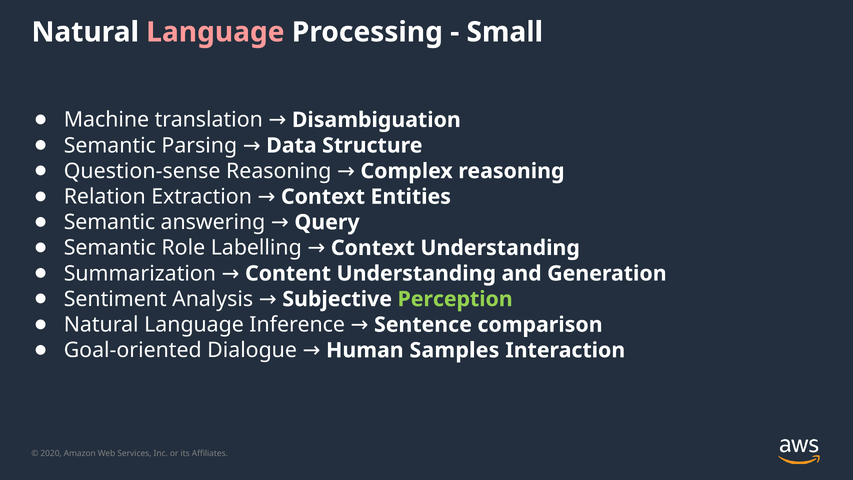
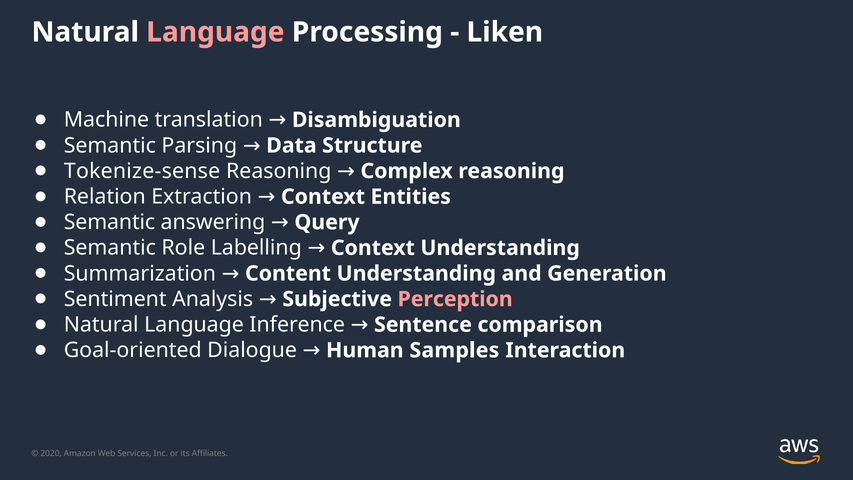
Small: Small -> Liken
Question-sense: Question-sense -> Tokenize-sense
Perception colour: light green -> pink
